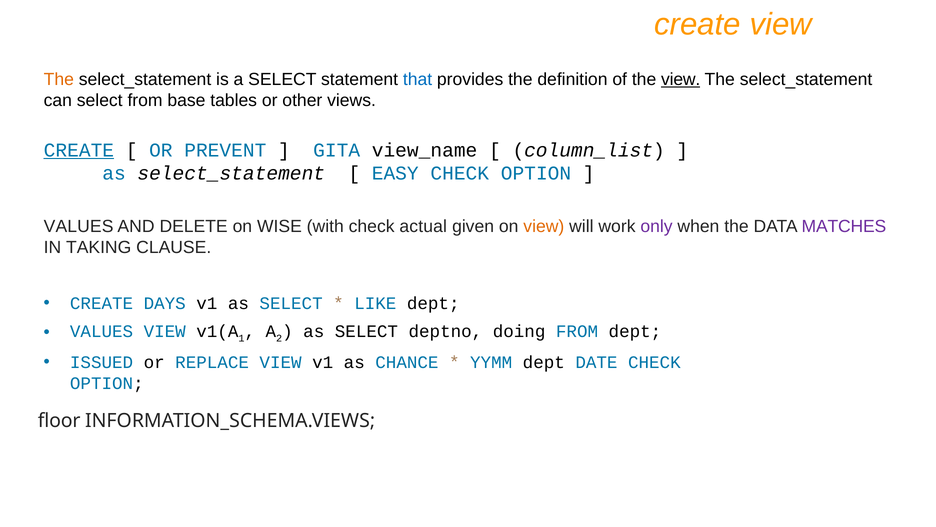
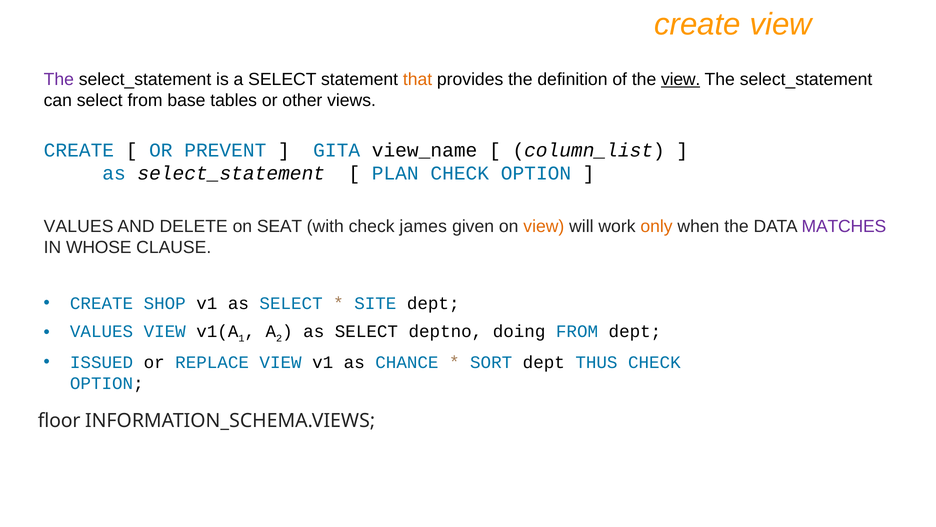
The at (59, 80) colour: orange -> purple
that colour: blue -> orange
CREATE at (79, 150) underline: present -> none
EASY: EASY -> PLAN
WISE: WISE -> SEAT
actual: actual -> james
only colour: purple -> orange
TAKING: TAKING -> WHOSE
DAYS: DAYS -> SHOP
LIKE: LIKE -> SITE
YYMM: YYMM -> SORT
DATE: DATE -> THUS
